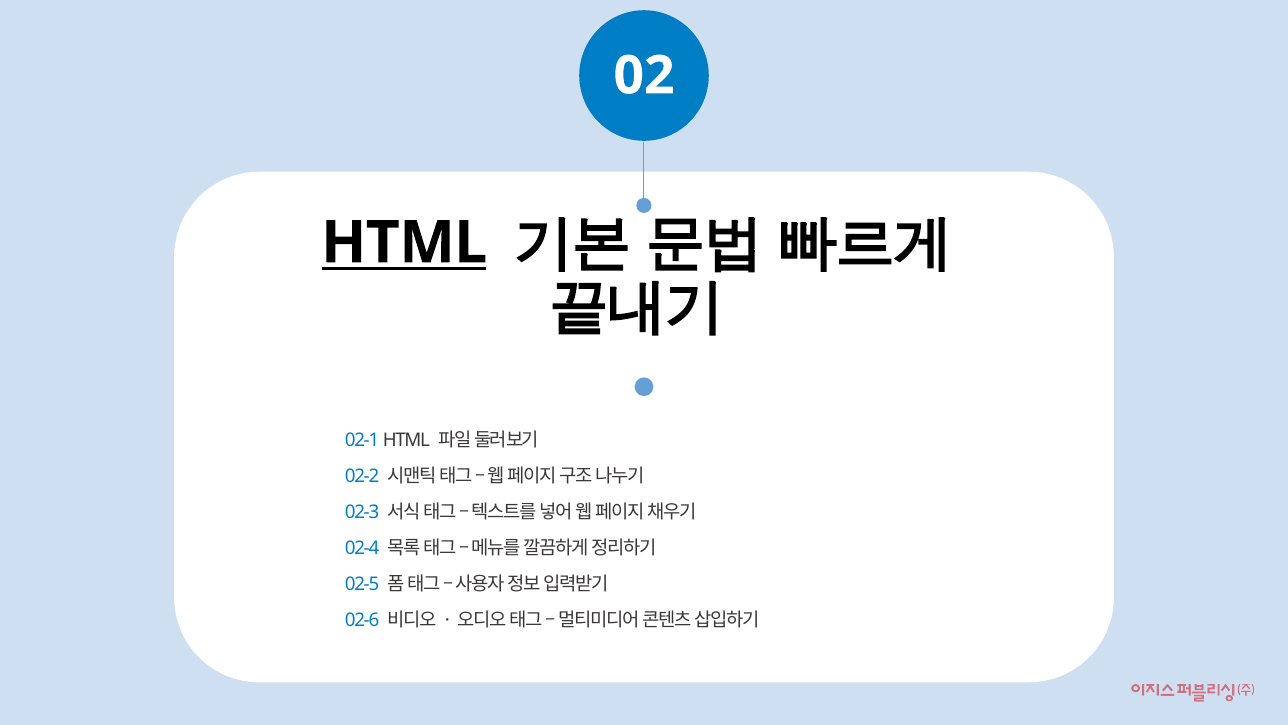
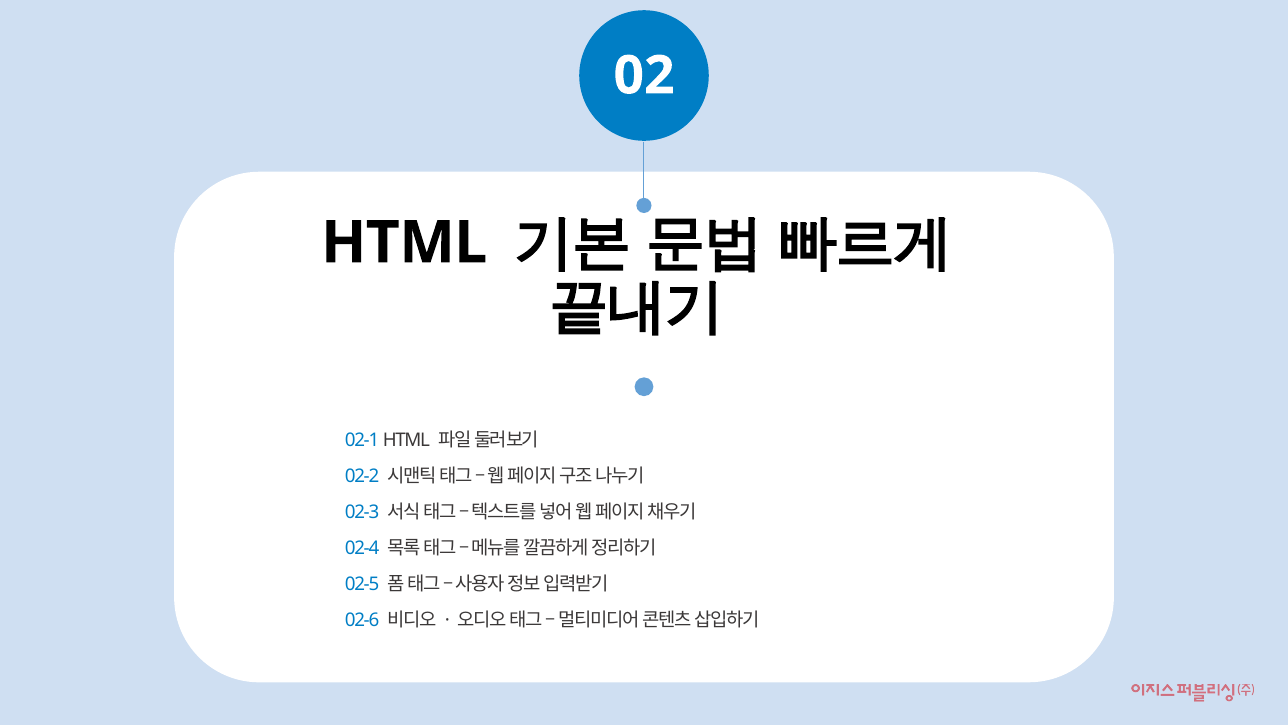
HTML at (404, 243) underline: present -> none
